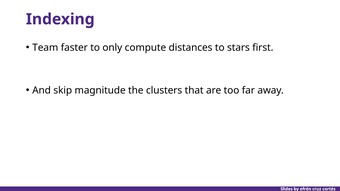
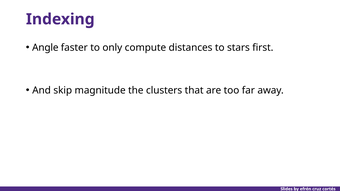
Team: Team -> Angle
